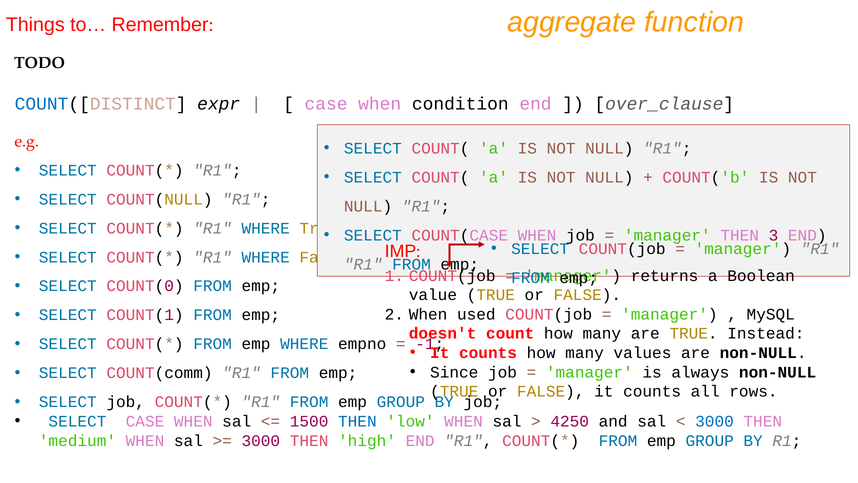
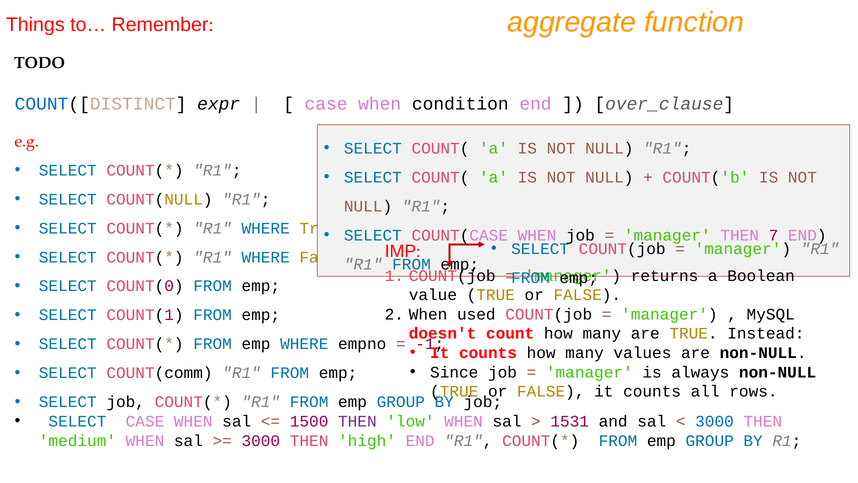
3: 3 -> 7
THEN at (357, 421) colour: blue -> purple
4250: 4250 -> 1531
